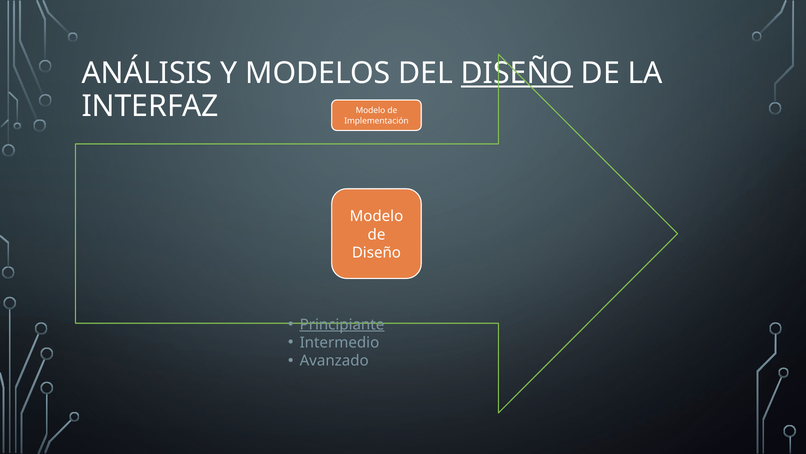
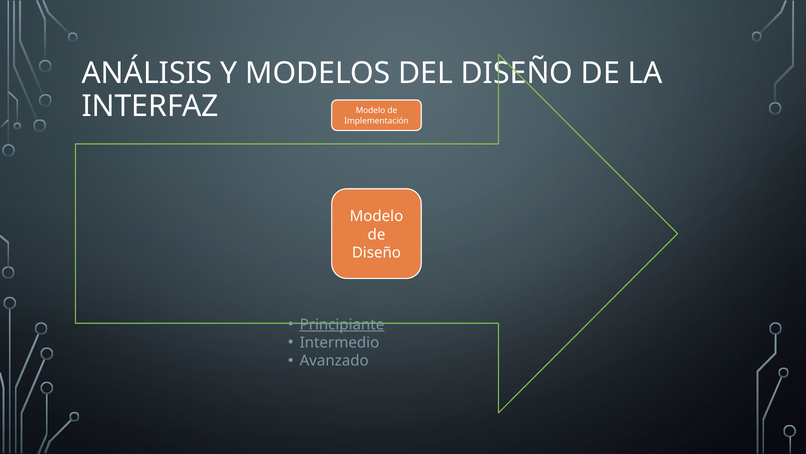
DISEÑO at (517, 73) underline: present -> none
